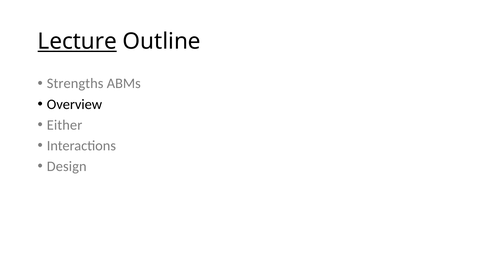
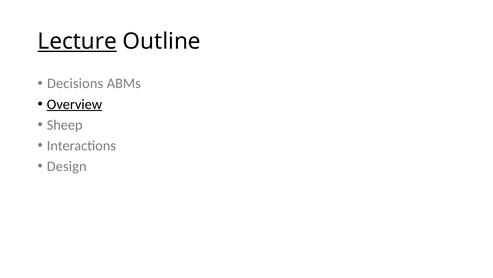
Strengths: Strengths -> Decisions
Overview underline: none -> present
Either: Either -> Sheep
